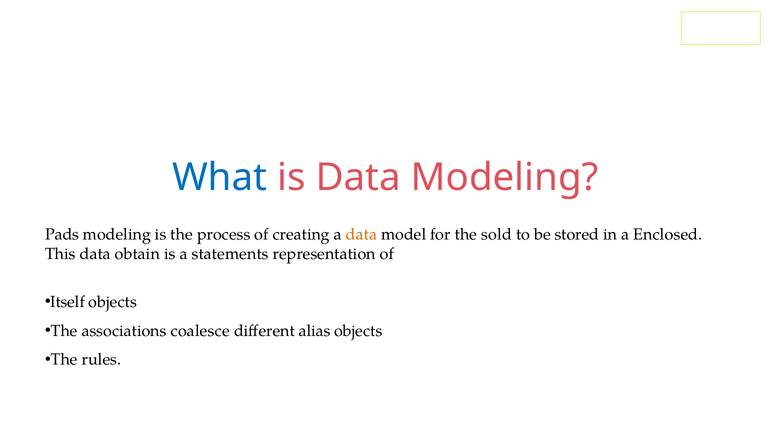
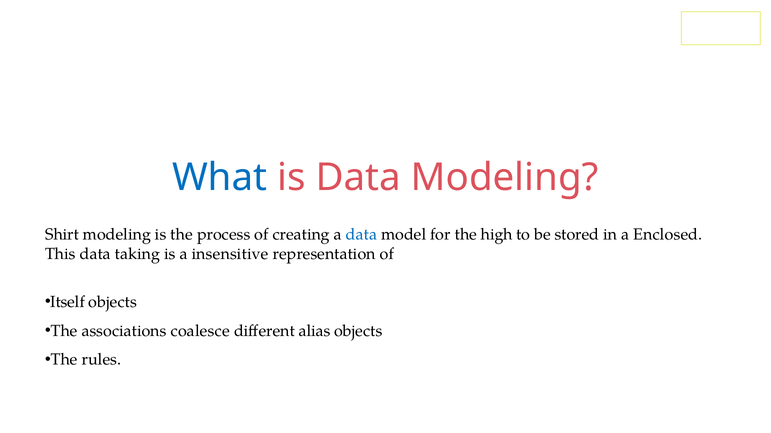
Pads: Pads -> Shirt
data at (362, 235) colour: orange -> blue
sold: sold -> high
obtain: obtain -> taking
statements: statements -> insensitive
